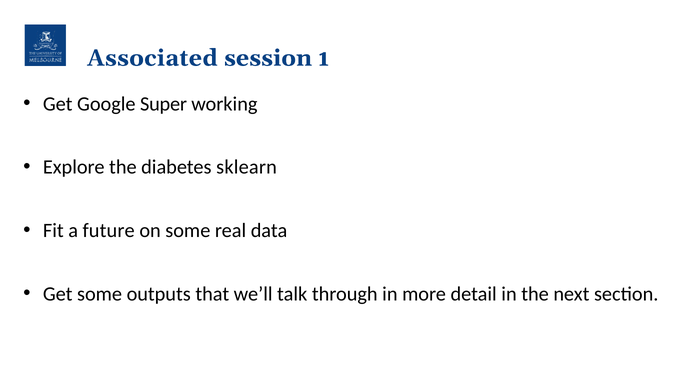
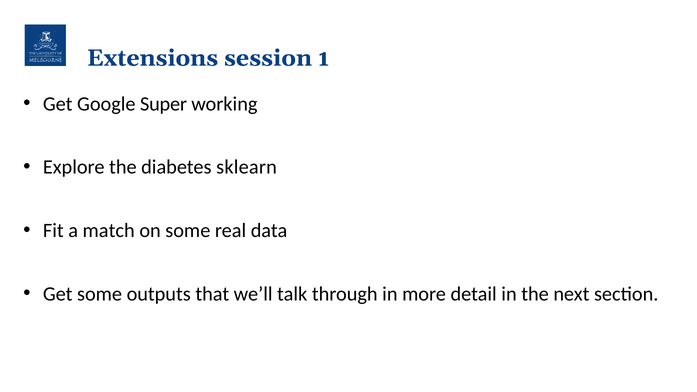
Associated: Associated -> Extensions
future: future -> match
